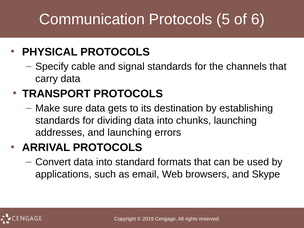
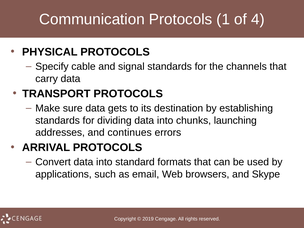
5: 5 -> 1
6: 6 -> 4
and launching: launching -> continues
